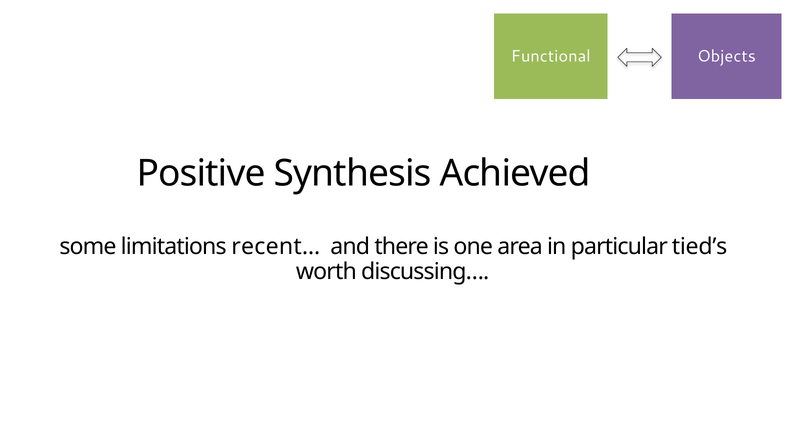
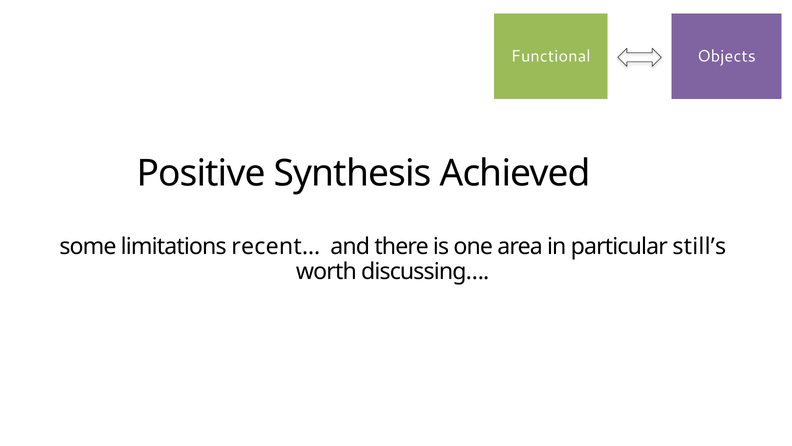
tied’s: tied’s -> still’s
